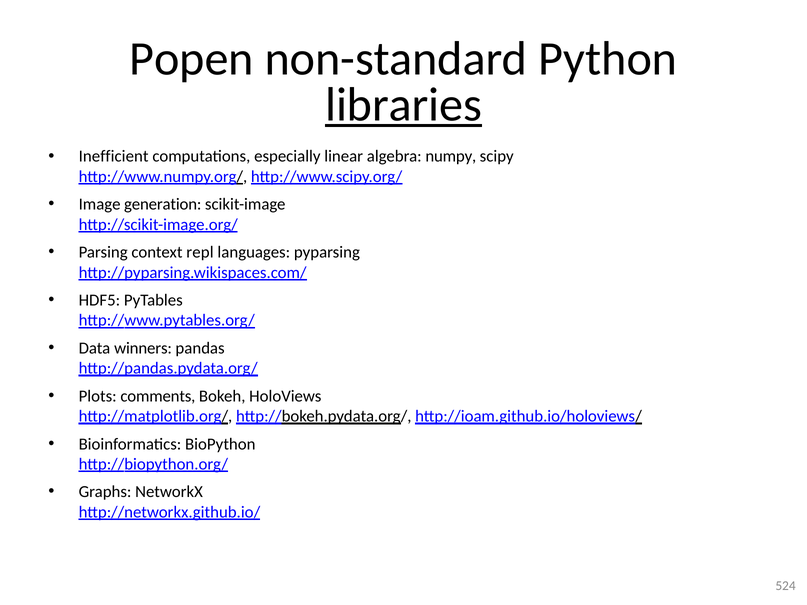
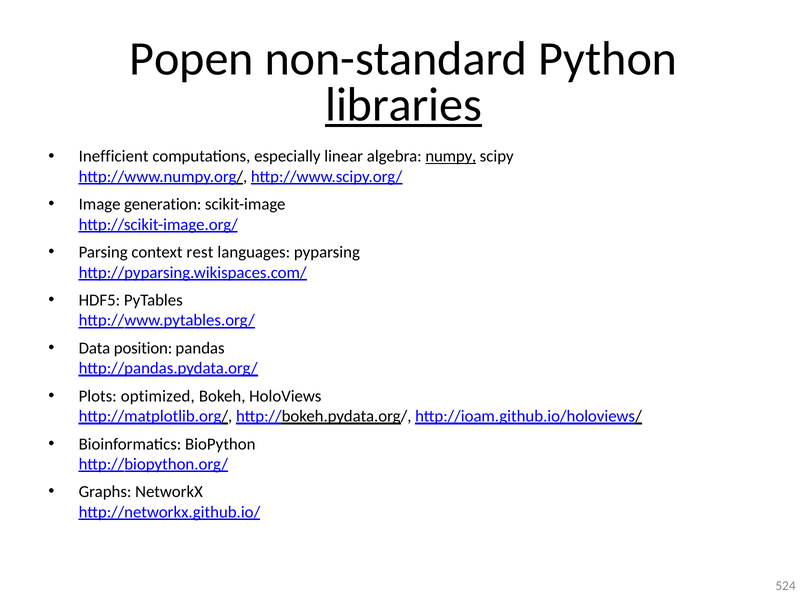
numpy underline: none -> present
repl: repl -> rest
winners: winners -> position
comments: comments -> optimized
